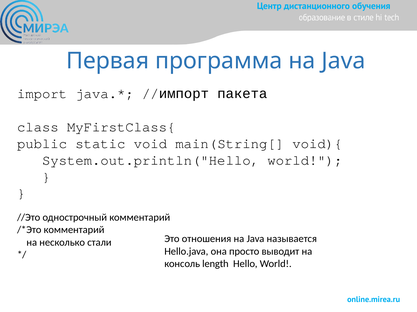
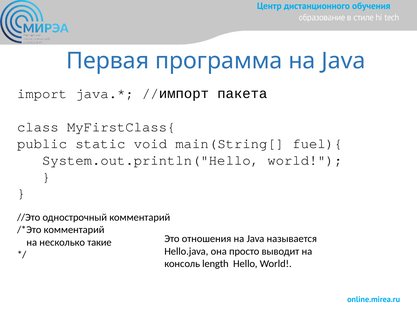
void){: void){ -> fuel){
стали: стали -> такие
